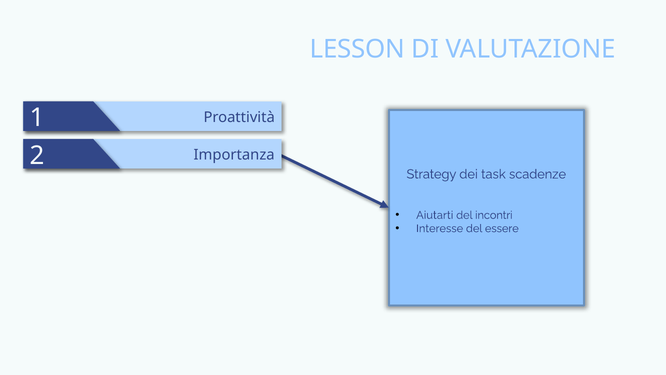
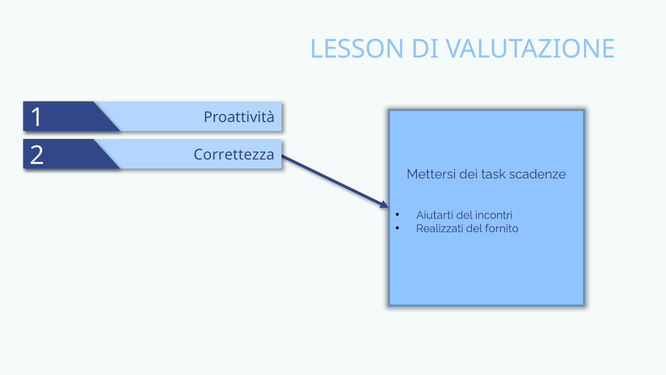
Importanza: Importanza -> Correttezza
Strategy: Strategy -> Mettersi
Interesse: Interesse -> Realizzati
essere: essere -> fornito
